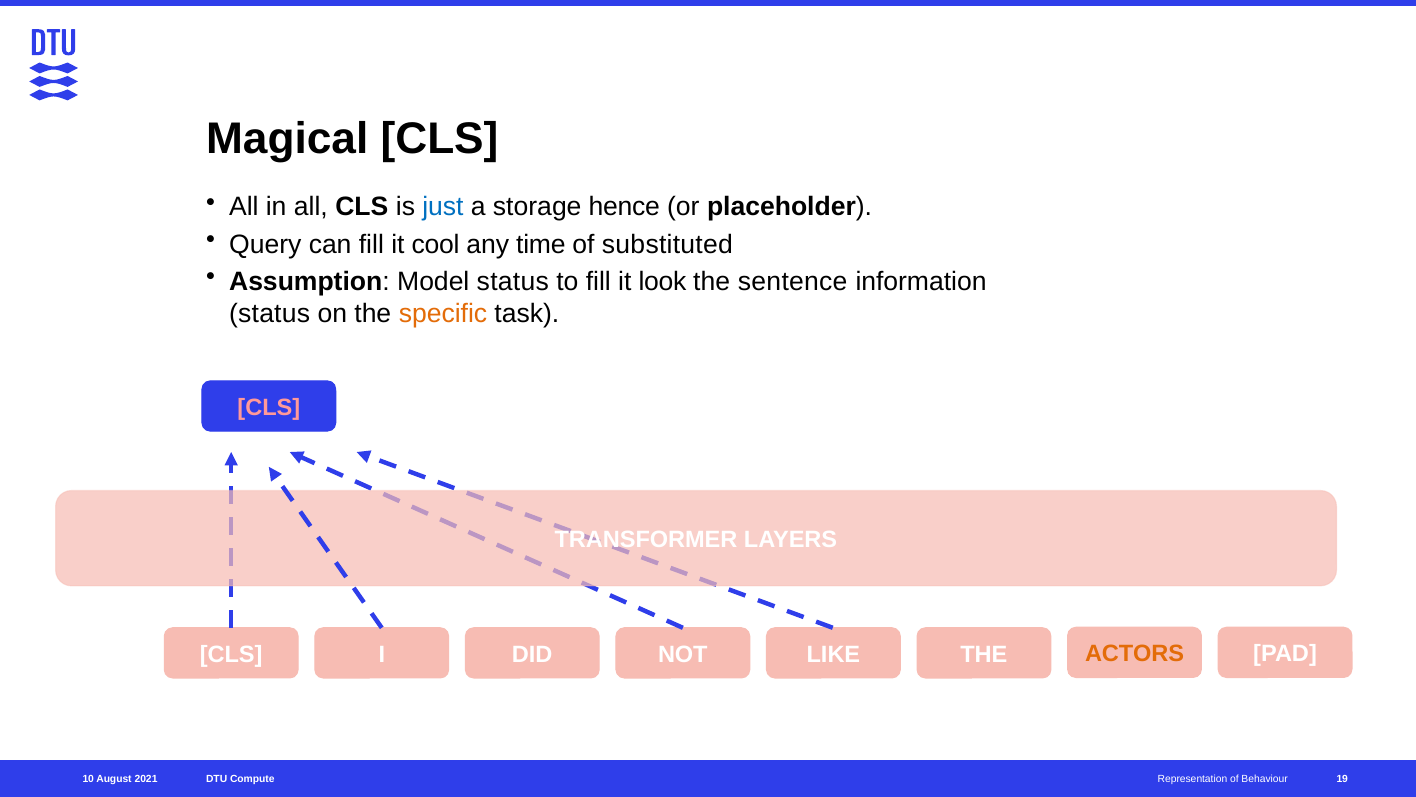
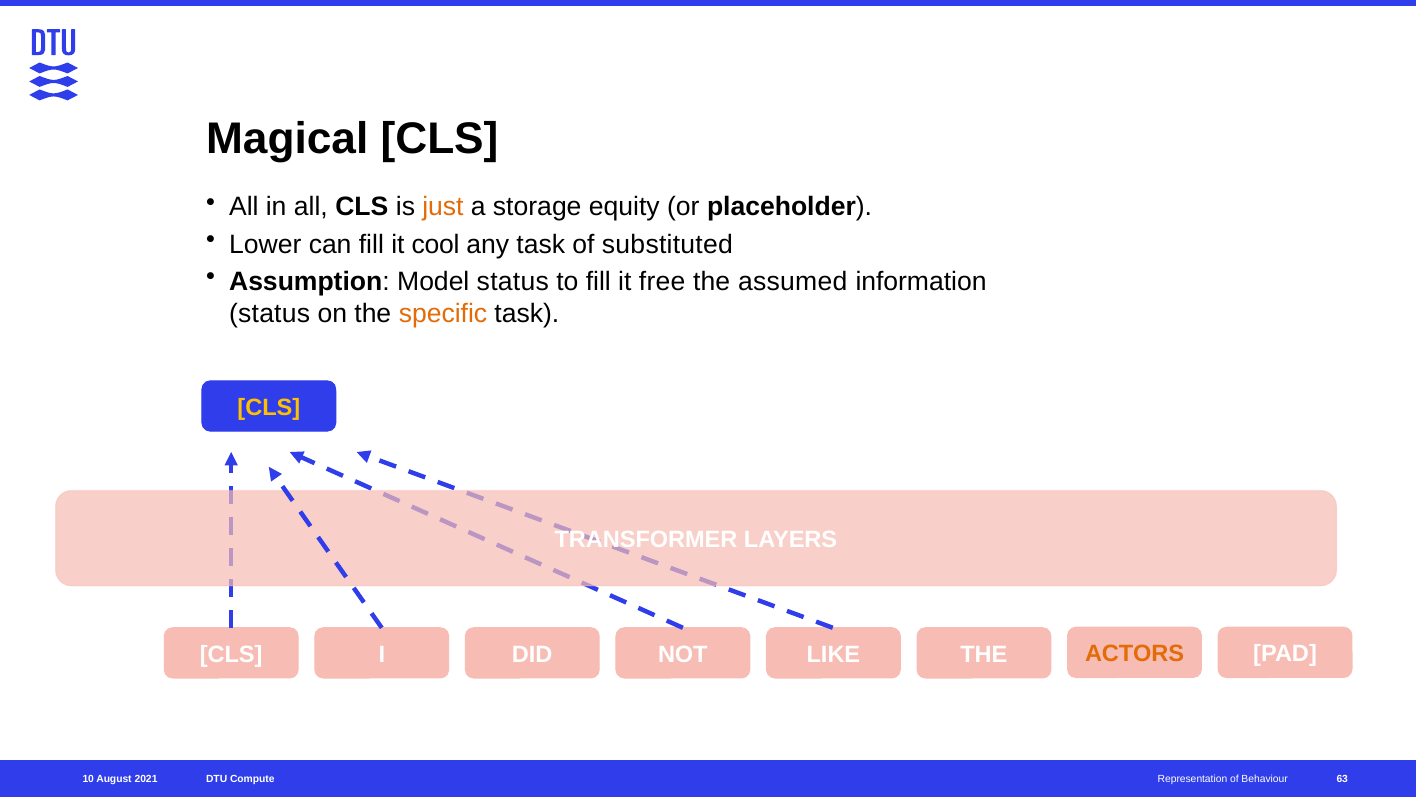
just colour: blue -> orange
hence: hence -> equity
Query: Query -> Lower
any time: time -> task
look: look -> free
sentence: sentence -> assumed
CLS at (269, 407) colour: pink -> yellow
19: 19 -> 63
